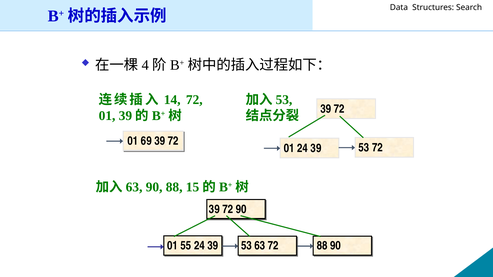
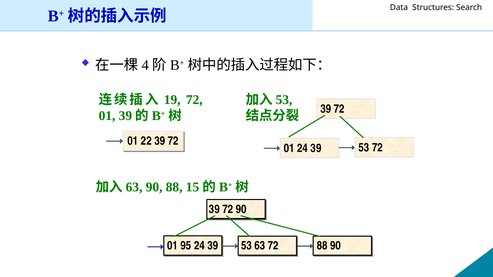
14: 14 -> 19
69: 69 -> 22
55: 55 -> 95
